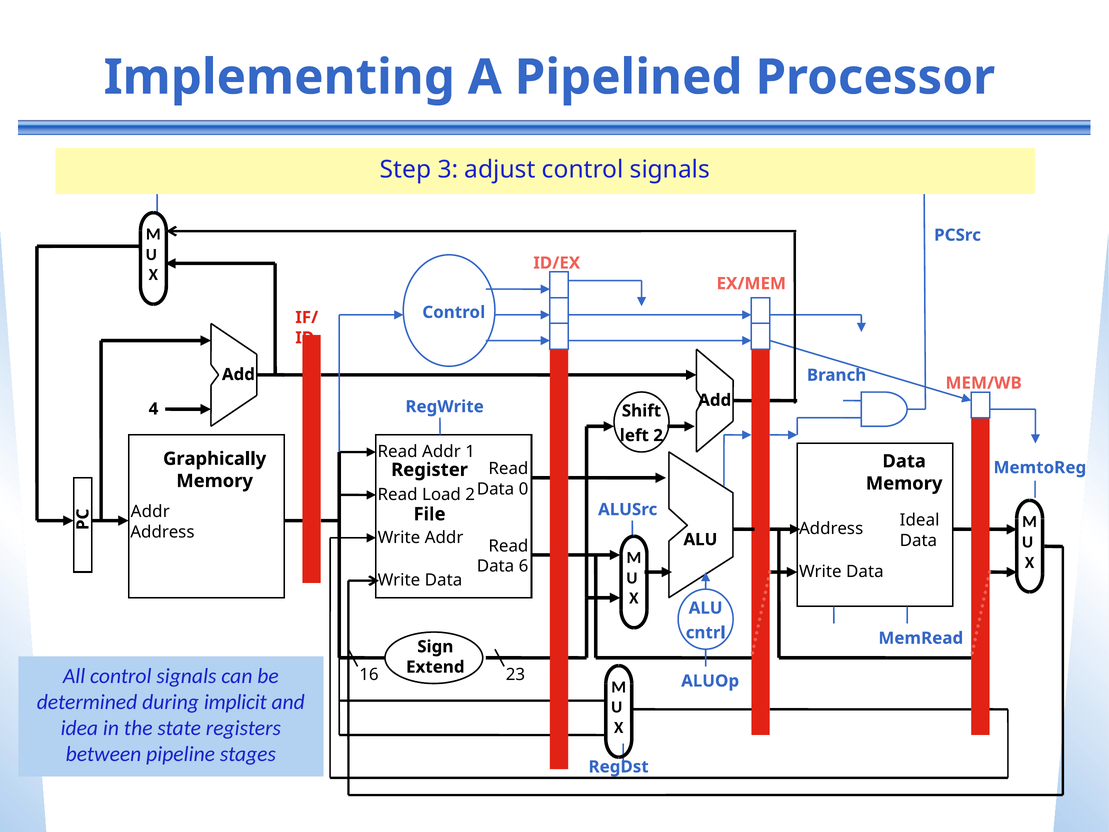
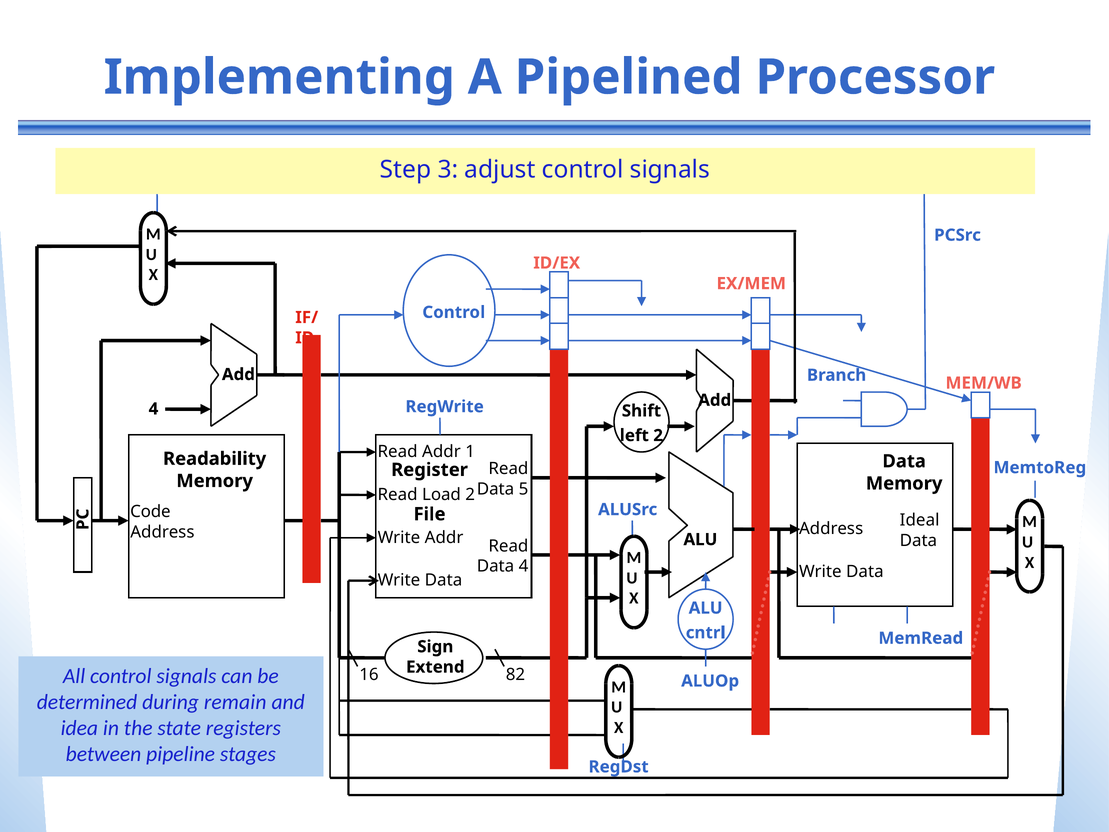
Graphically: Graphically -> Readability
0: 0 -> 5
Addr at (150, 512): Addr -> Code
Data 6: 6 -> 4
23: 23 -> 82
implicit: implicit -> remain
